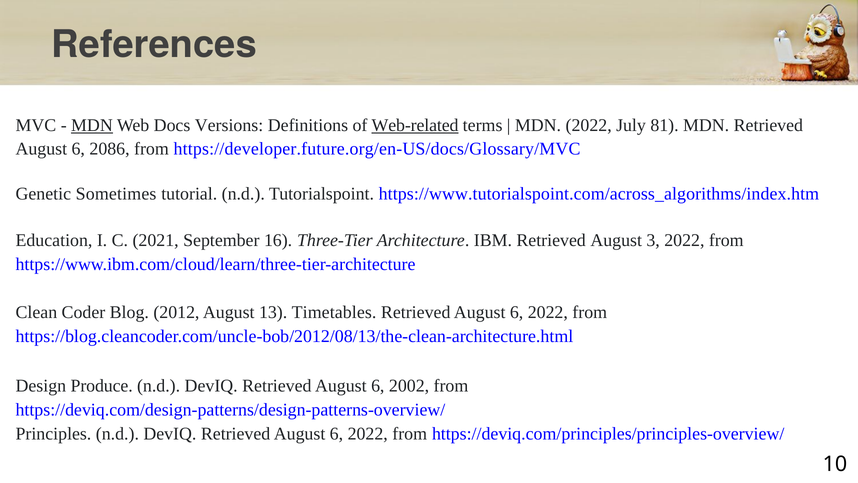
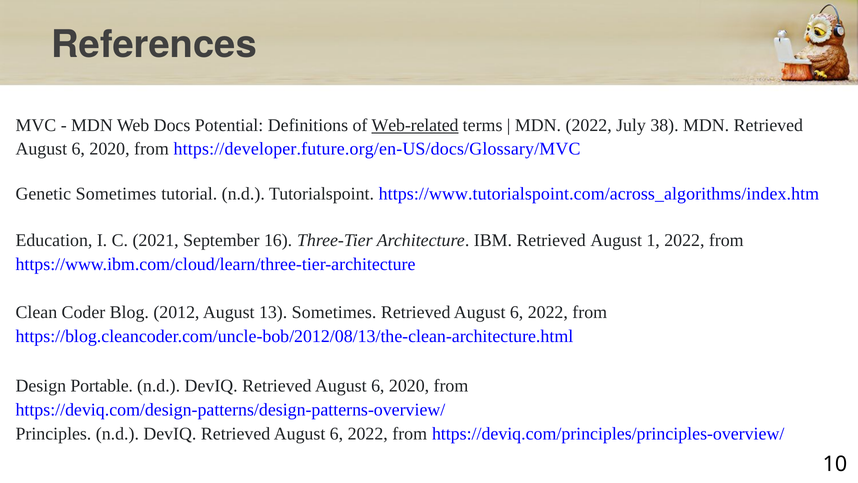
MDN at (92, 125) underline: present -> none
Versions: Versions -> Potential
81: 81 -> 38
2086 at (110, 149): 2086 -> 2020
3: 3 -> 1
13 Timetables: Timetables -> Sometimes
Produce: Produce -> Portable
2002 at (409, 385): 2002 -> 2020
